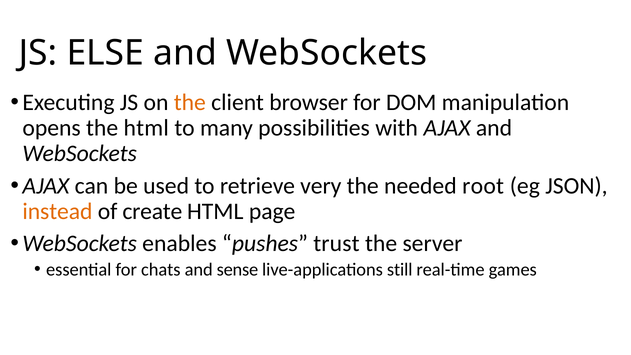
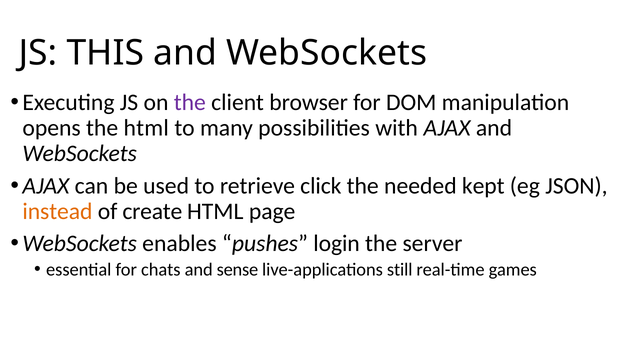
ELSE: ELSE -> THIS
the at (190, 102) colour: orange -> purple
very: very -> click
root: root -> kept
trust: trust -> login
